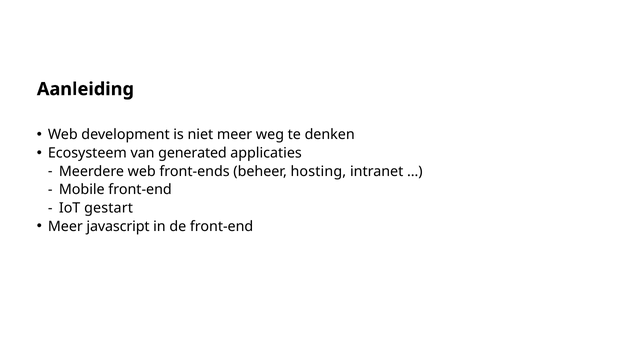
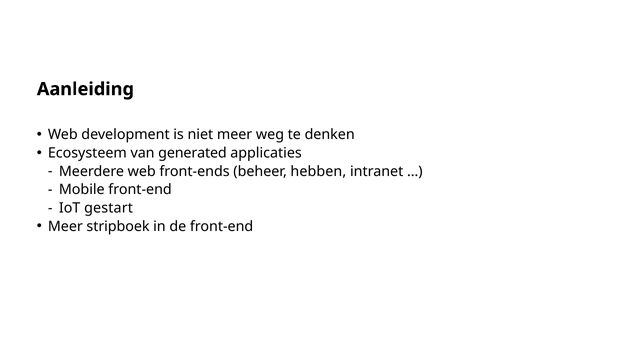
hosting: hosting -> hebben
javascript: javascript -> stripboek
